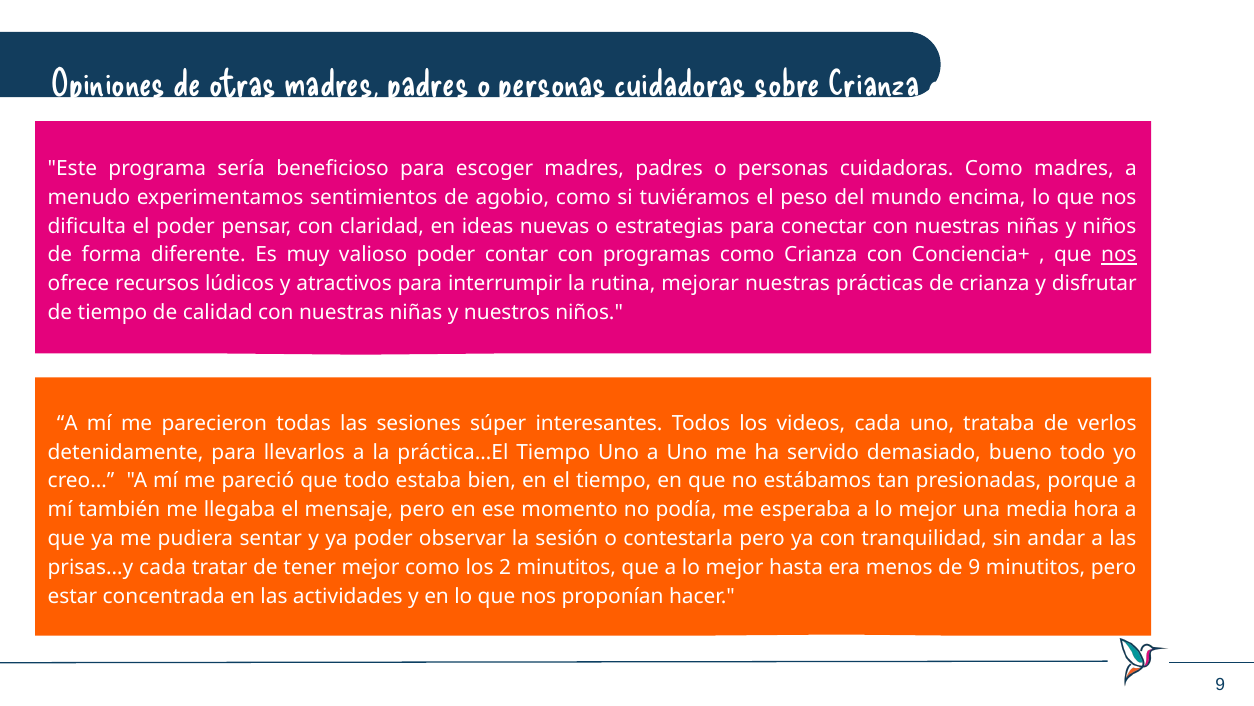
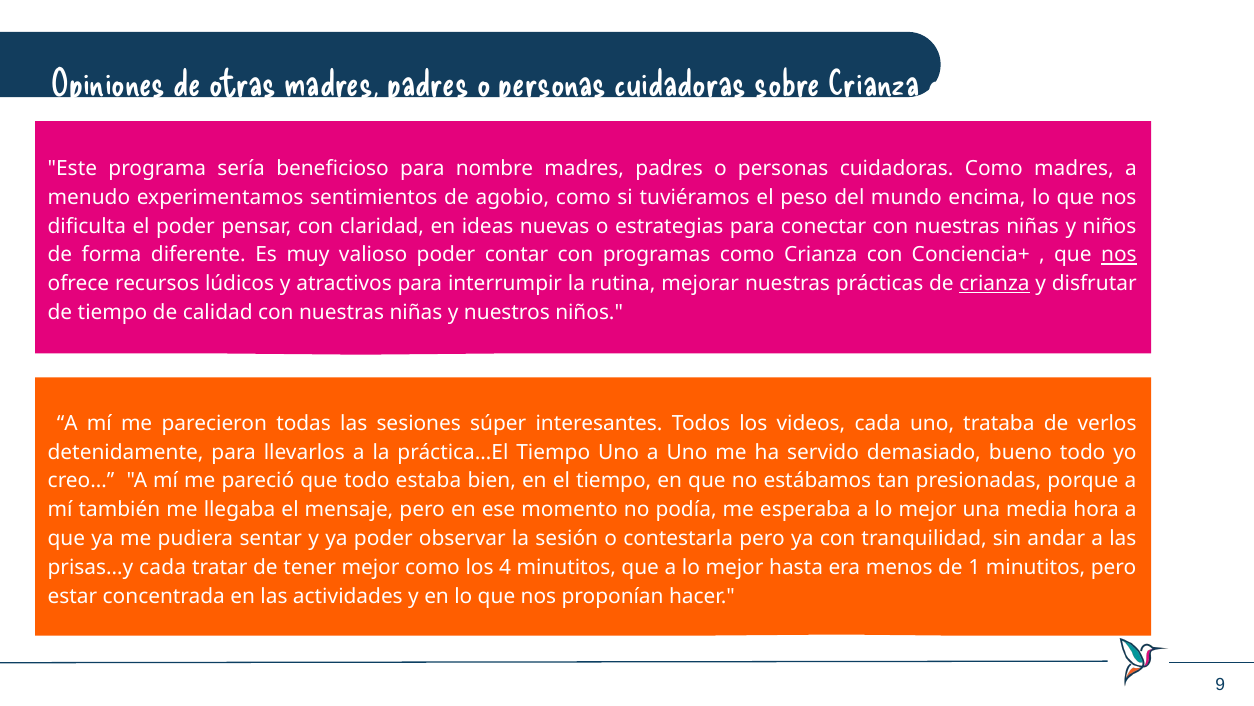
escoger: escoger -> nombre
crianza at (995, 284) underline: none -> present
2: 2 -> 4
de 9: 9 -> 1
